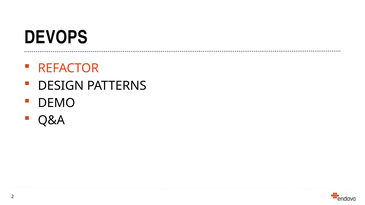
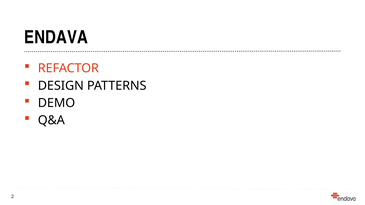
DEVOPS: DEVOPS -> ENDAVA
